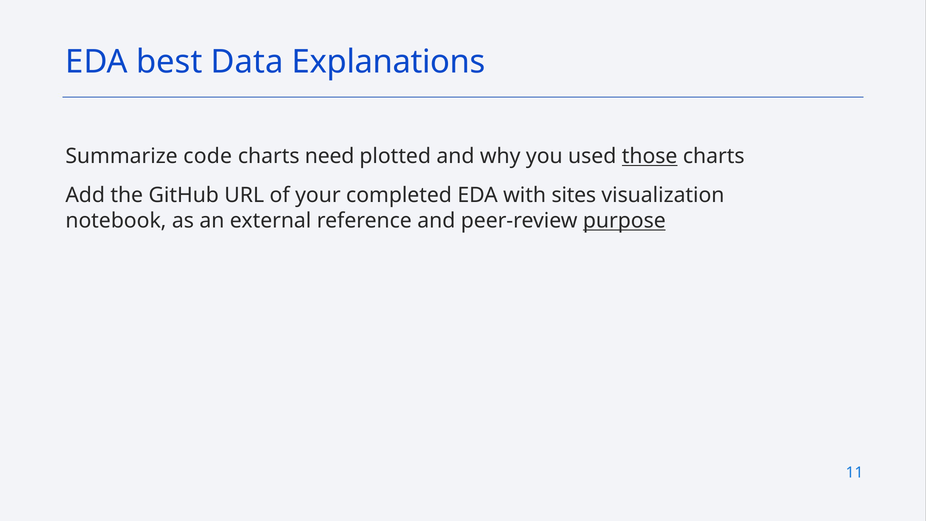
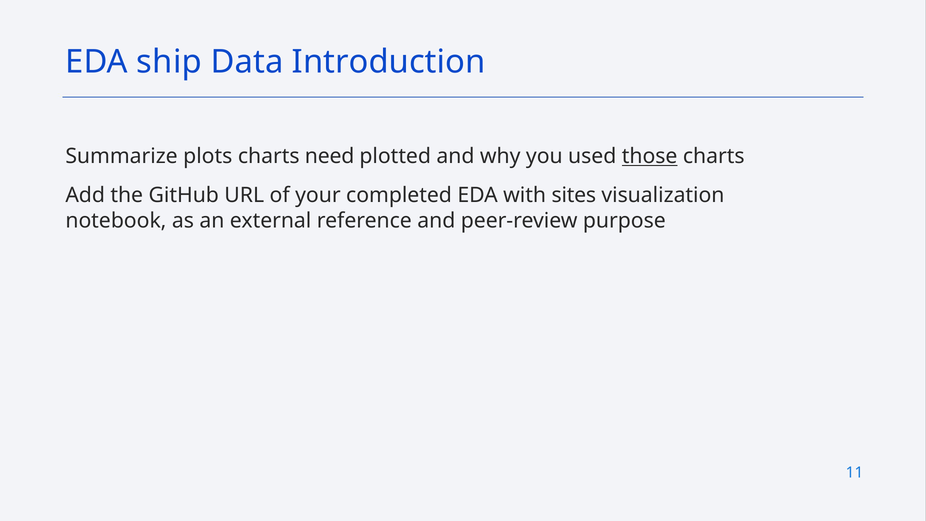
best: best -> ship
Explanations: Explanations -> Introduction
code: code -> plots
purpose underline: present -> none
